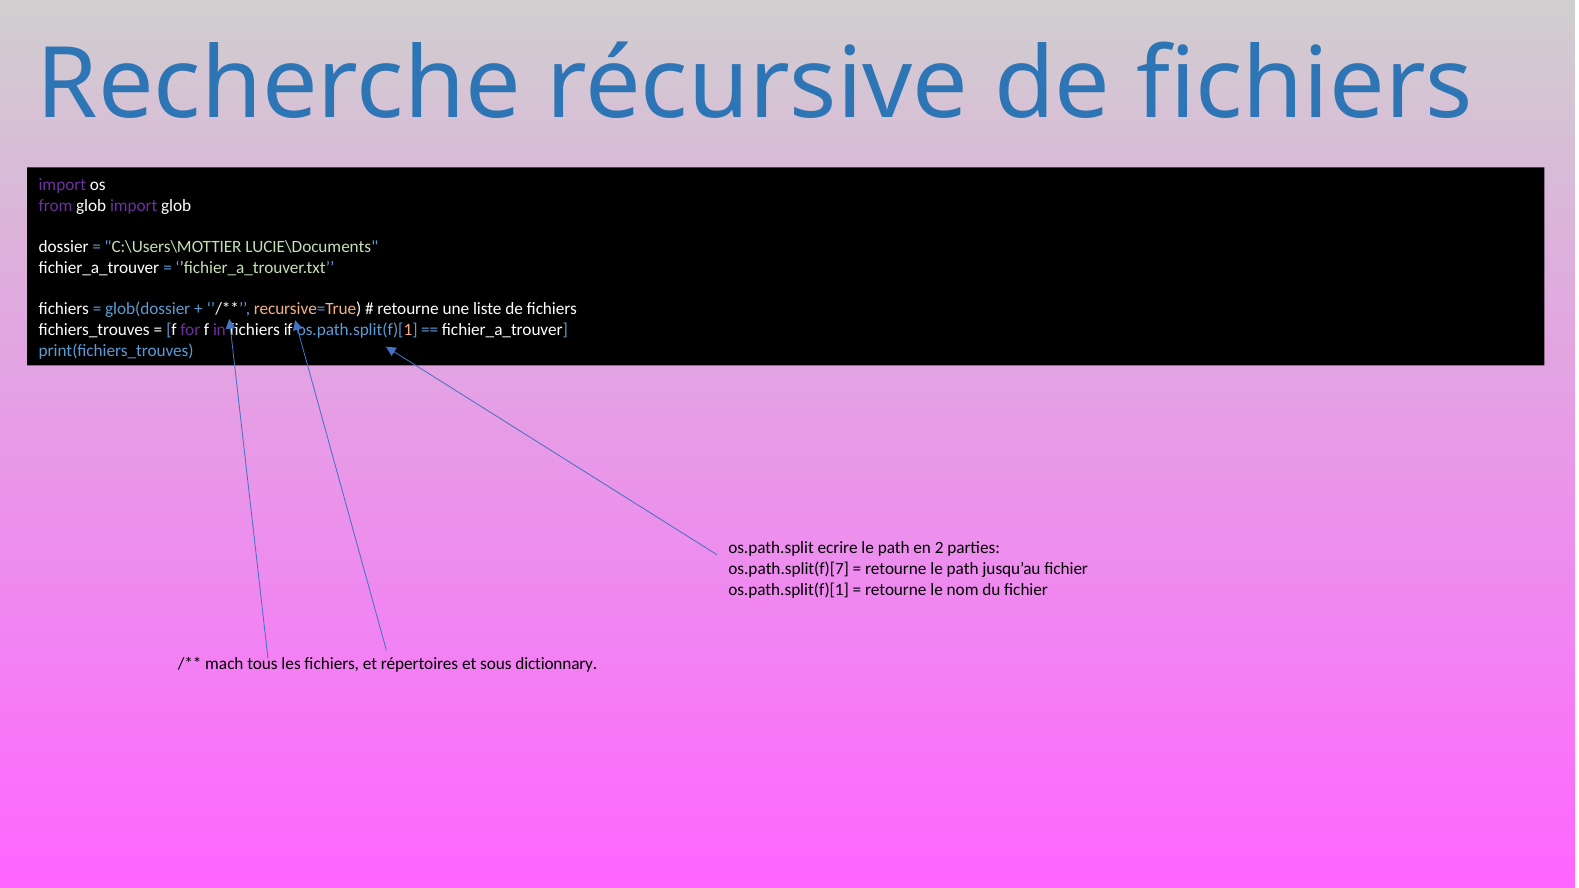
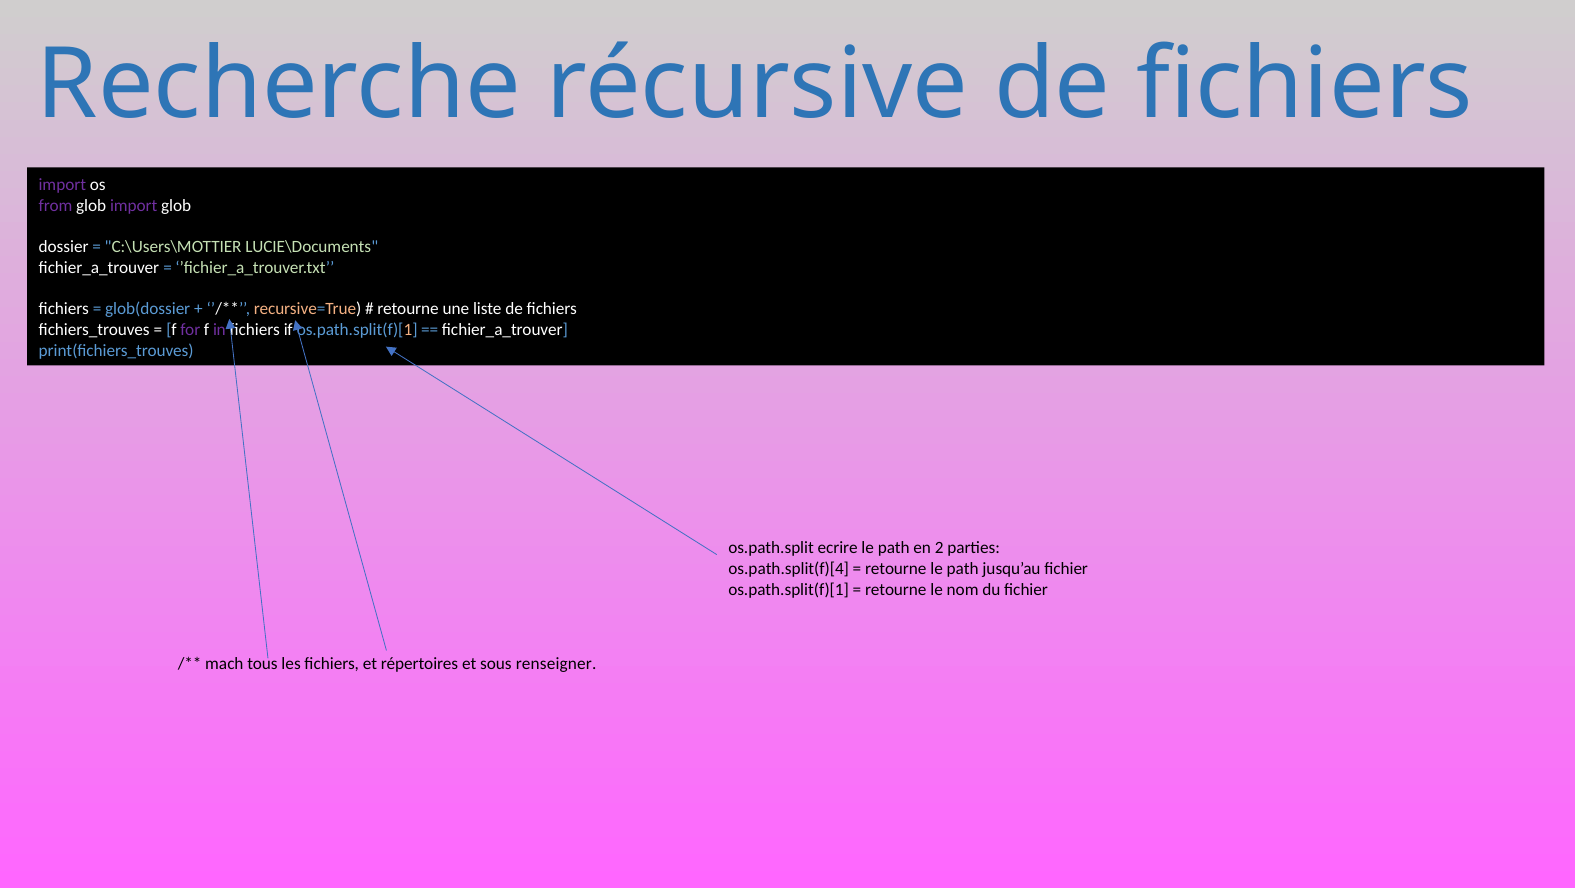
os.path.split(f)[7: os.path.split(f)[7 -> os.path.split(f)[4
dictionnary: dictionnary -> renseigner
